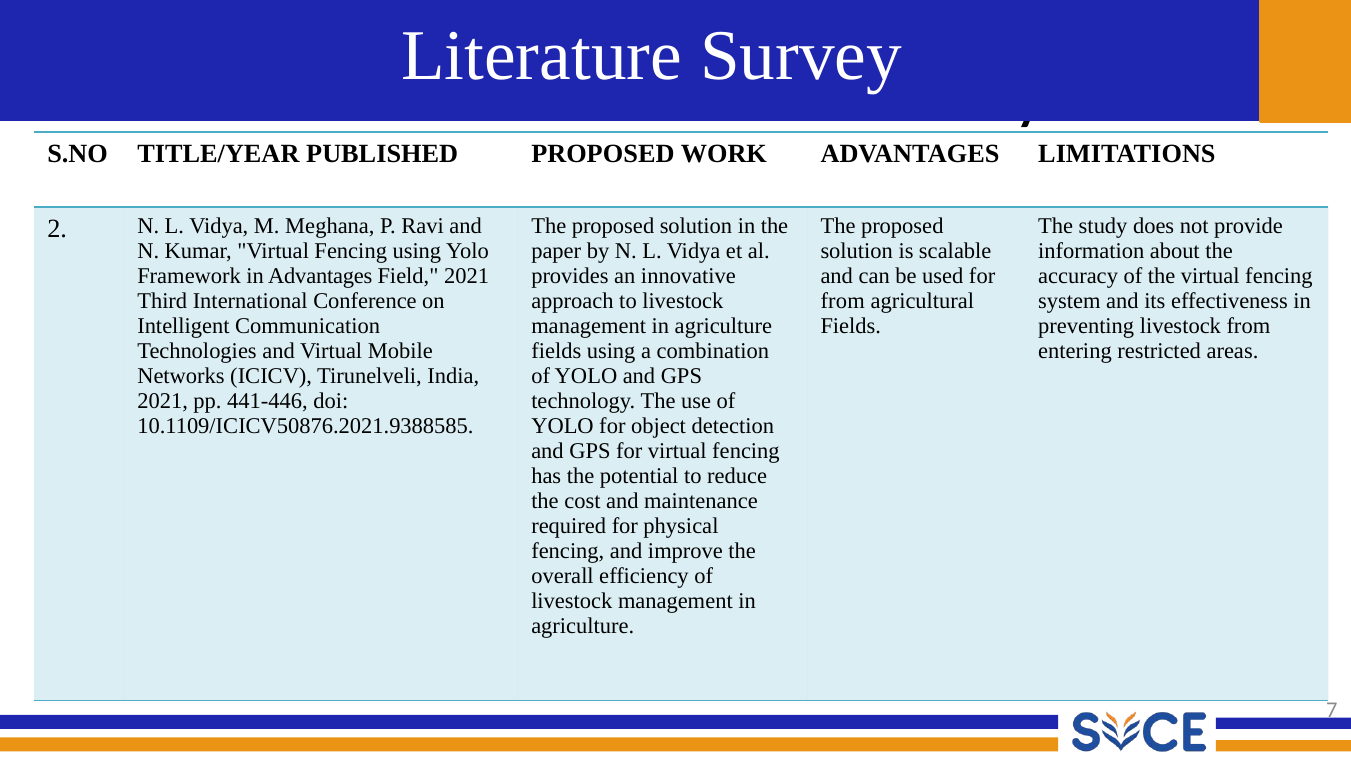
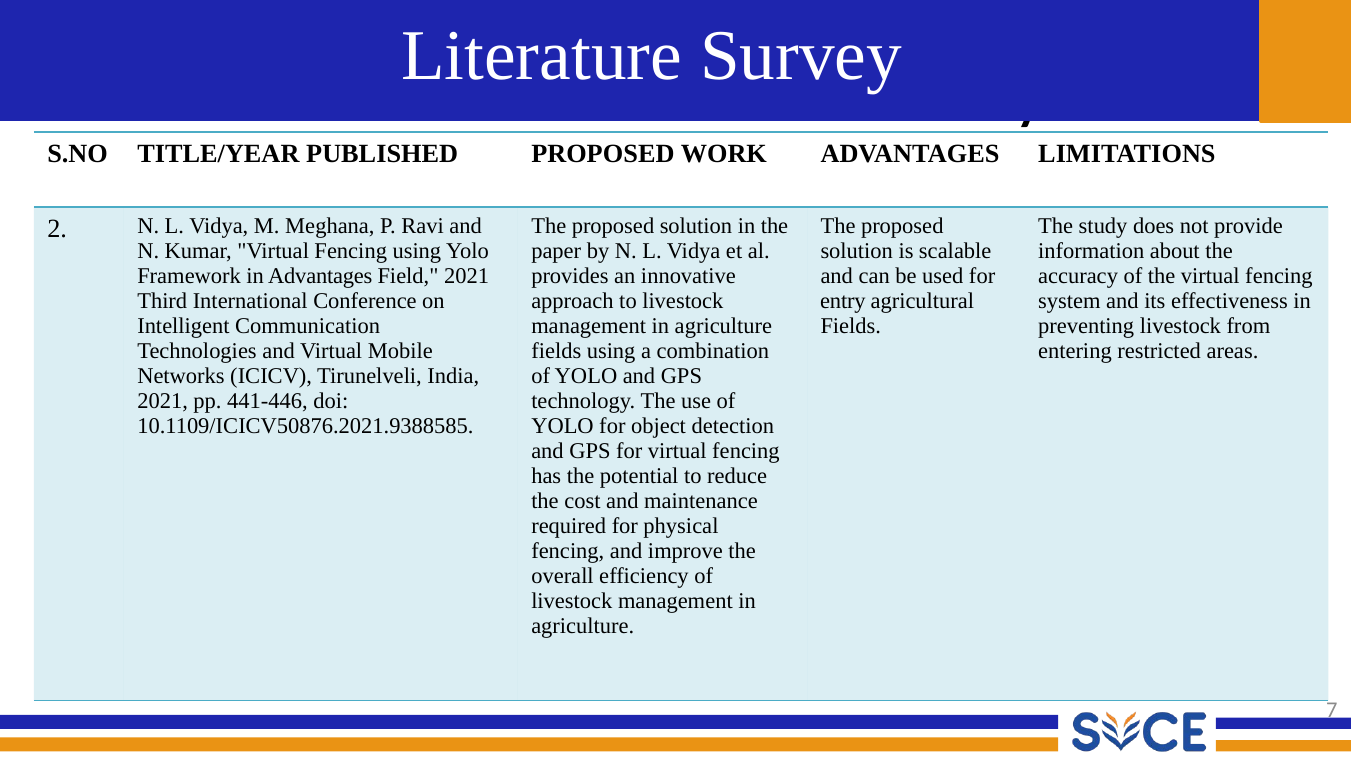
from at (843, 301): from -> entry
